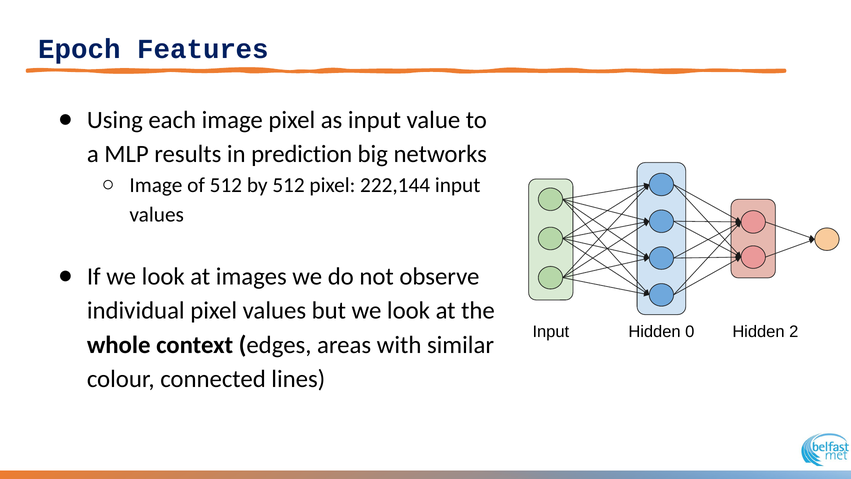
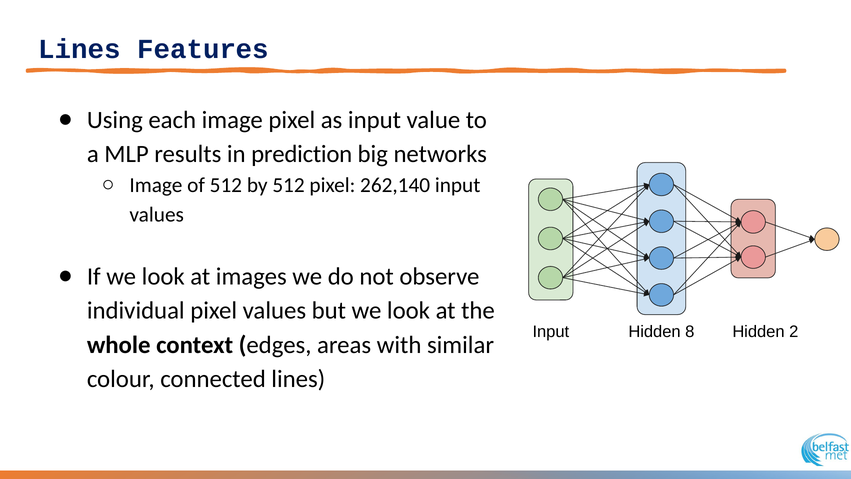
Epoch at (79, 49): Epoch -> Lines
222,144: 222,144 -> 262,140
0: 0 -> 8
